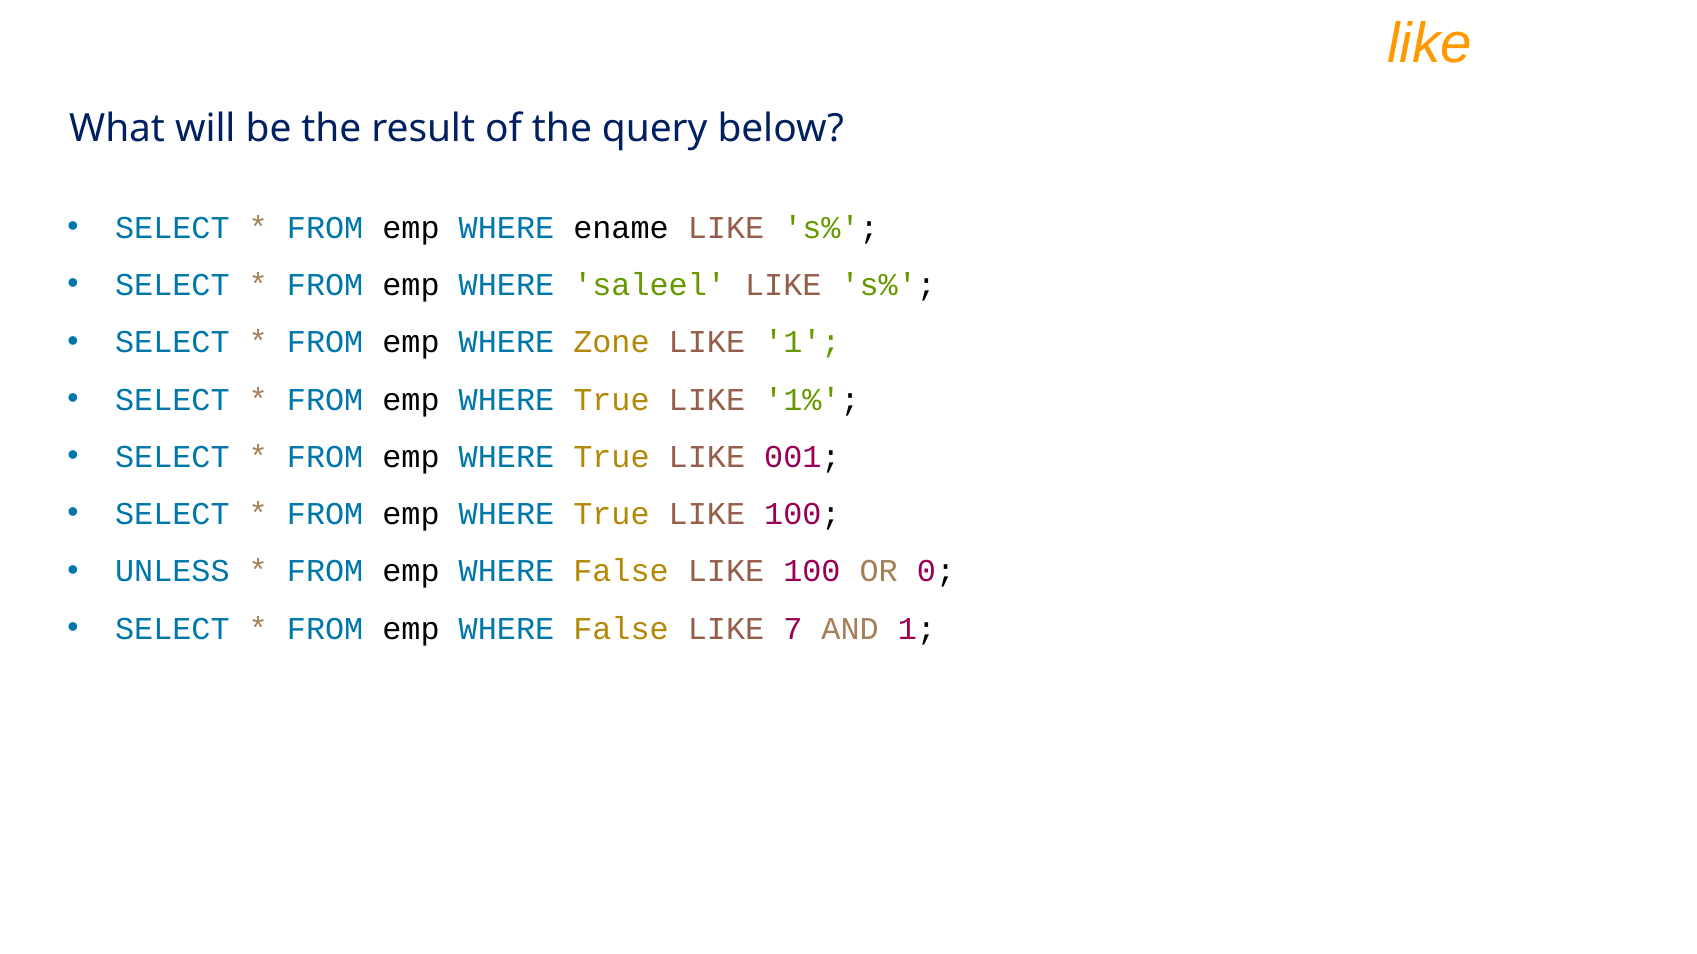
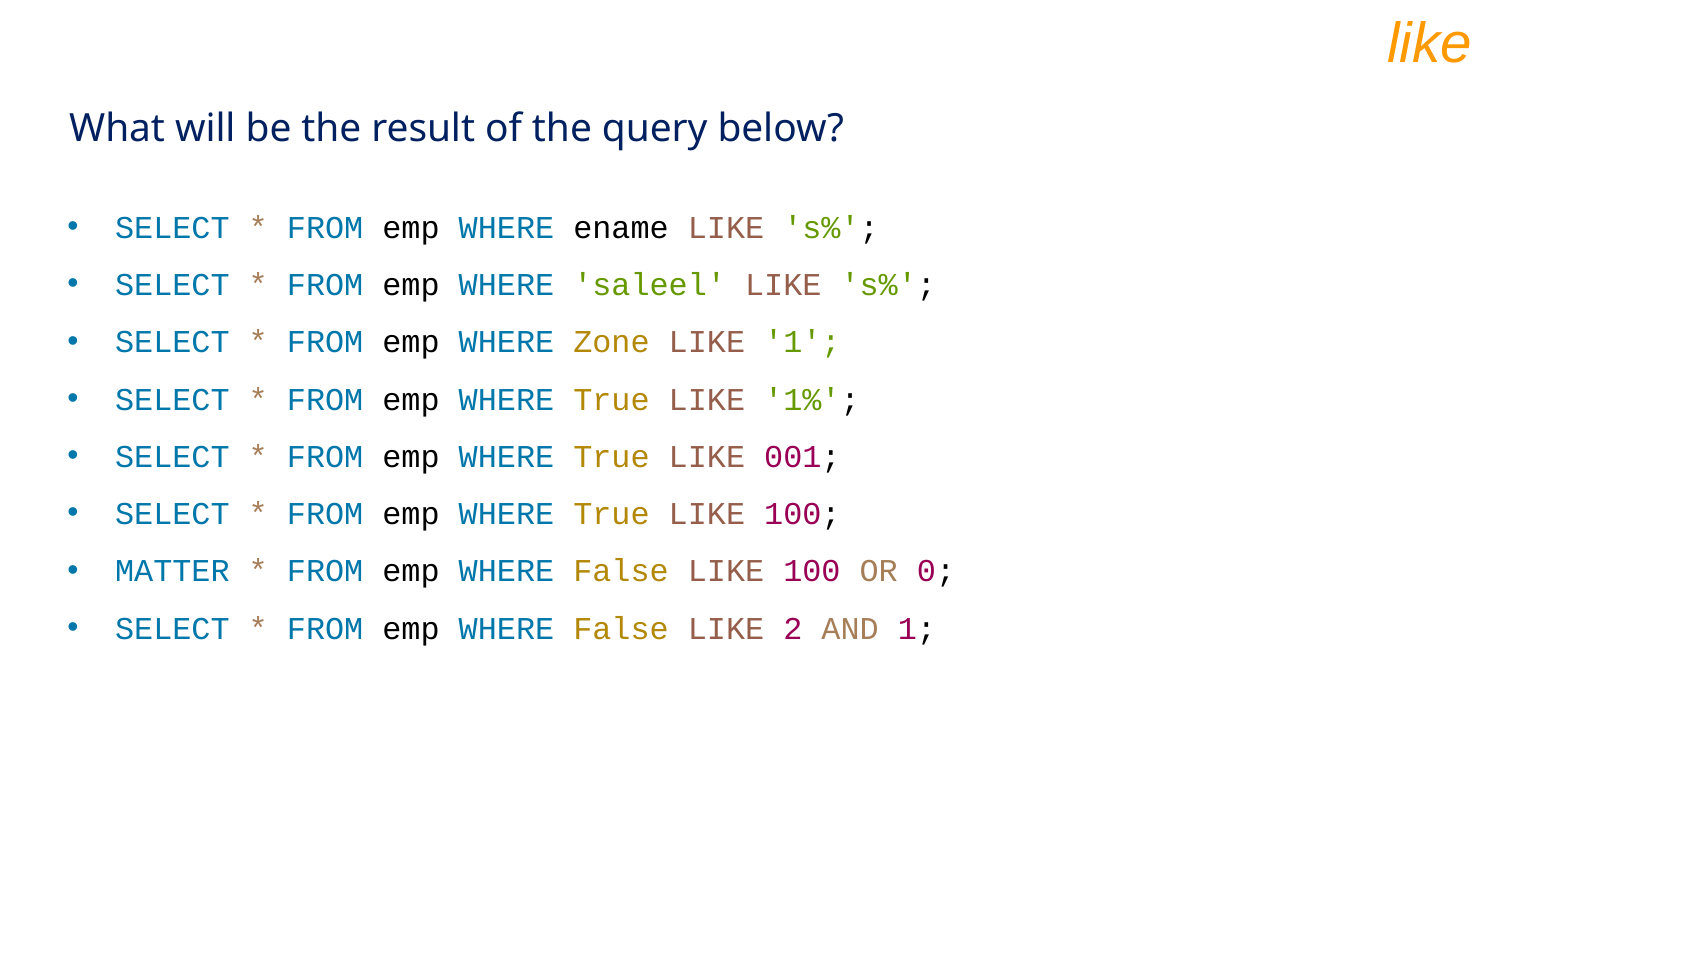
UNLESS: UNLESS -> MATTER
7: 7 -> 2
